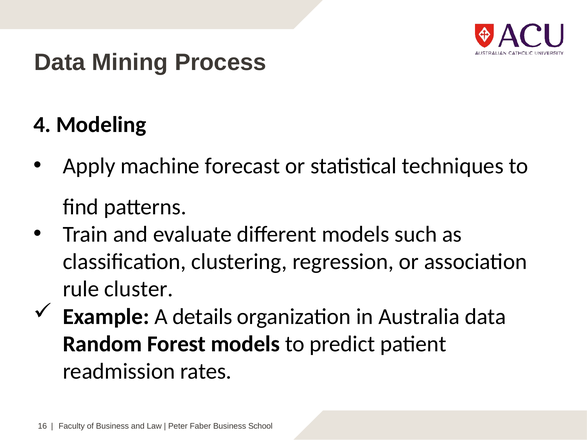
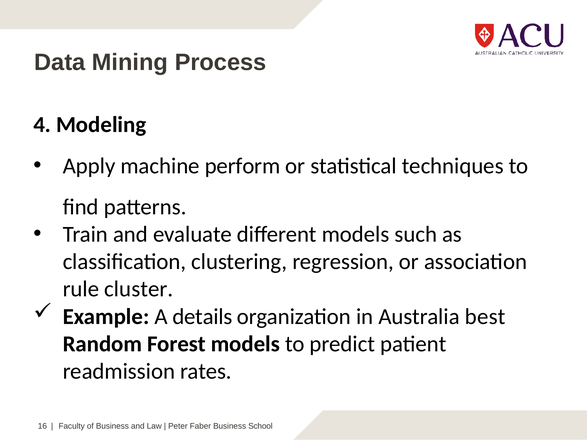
forecast: forecast -> perform
Australia data: data -> best
